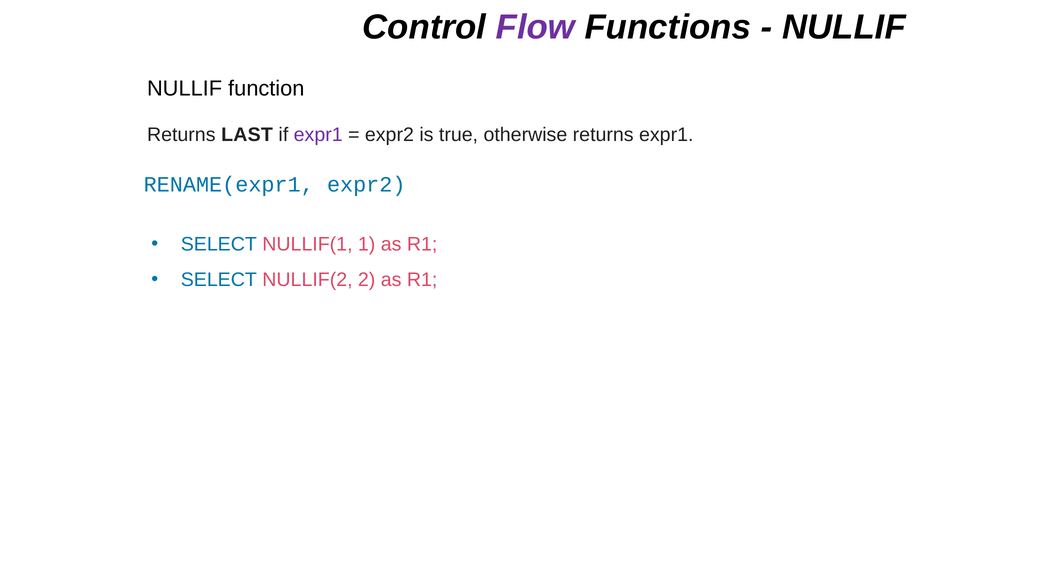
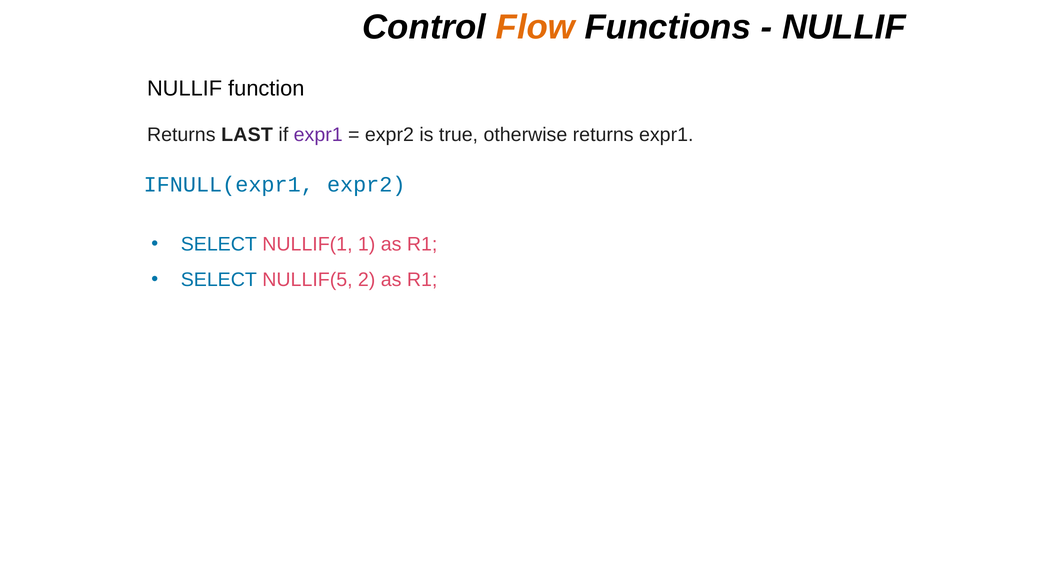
Flow colour: purple -> orange
RENAME(expr1: RENAME(expr1 -> IFNULL(expr1
NULLIF(2: NULLIF(2 -> NULLIF(5
